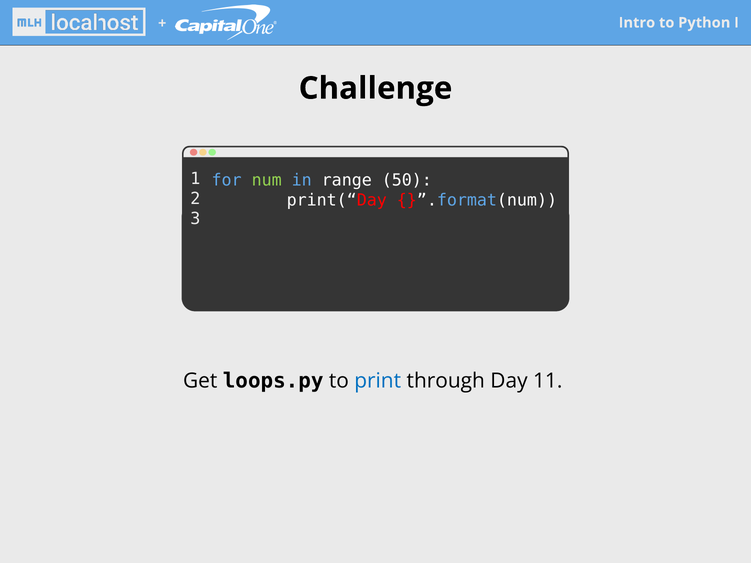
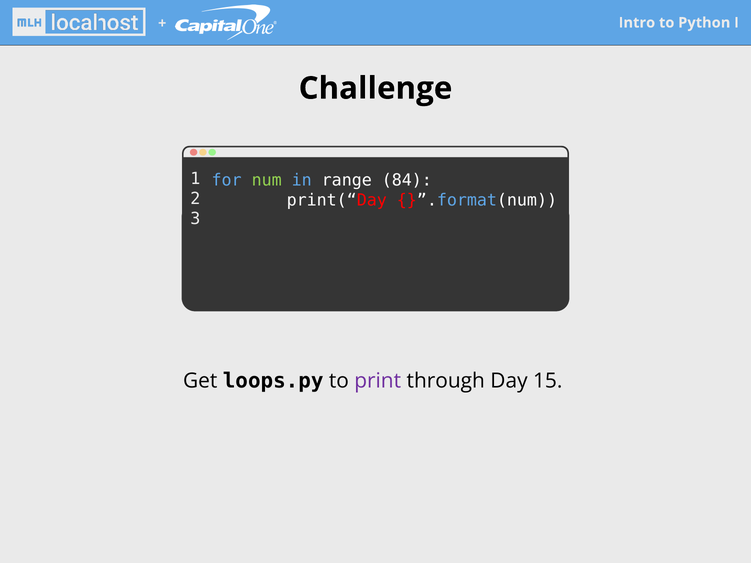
50: 50 -> 84
print colour: blue -> purple
11: 11 -> 15
